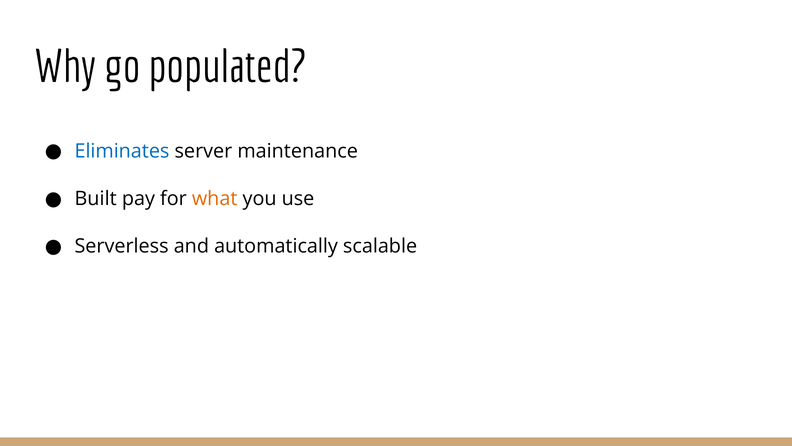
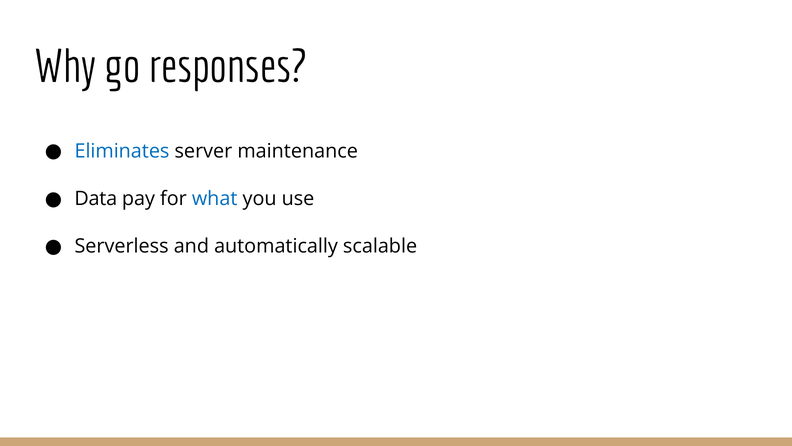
populated: populated -> responses
Built: Built -> Data
what colour: orange -> blue
